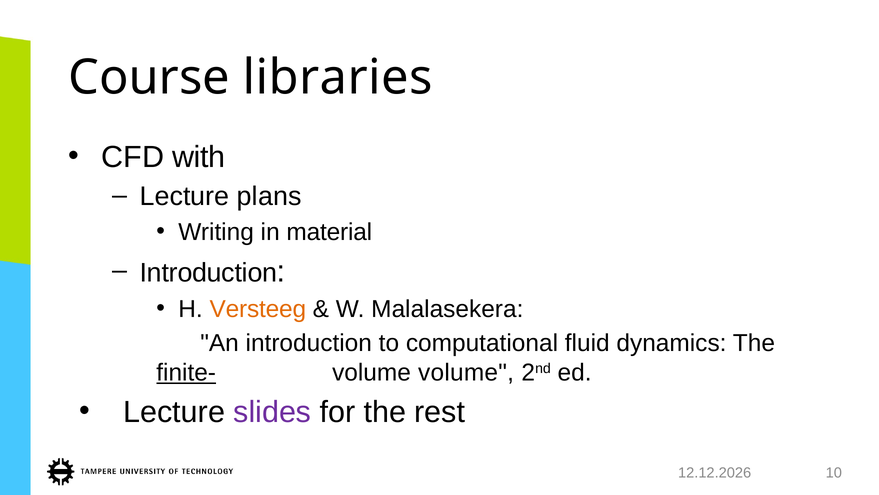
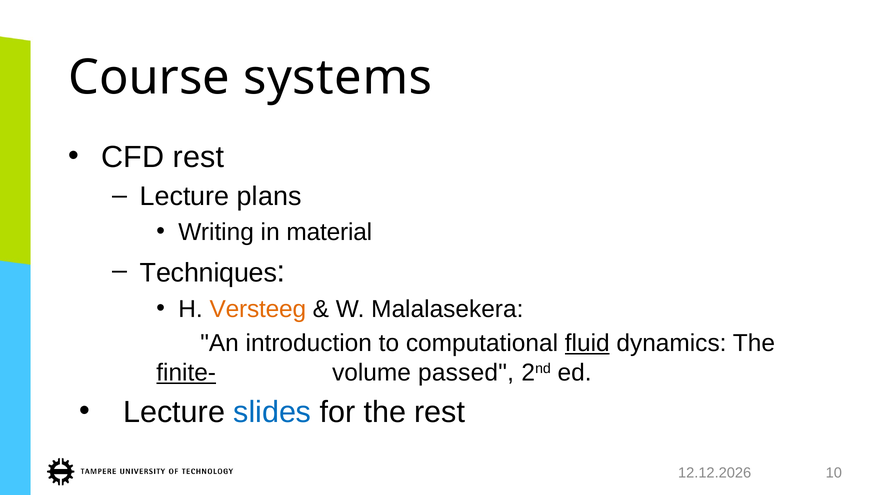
libraries: libraries -> systems
CFD with: with -> rest
Introduction at (208, 272): Introduction -> Techniques
fluid underline: none -> present
volume volume: volume -> passed
slides colour: purple -> blue
